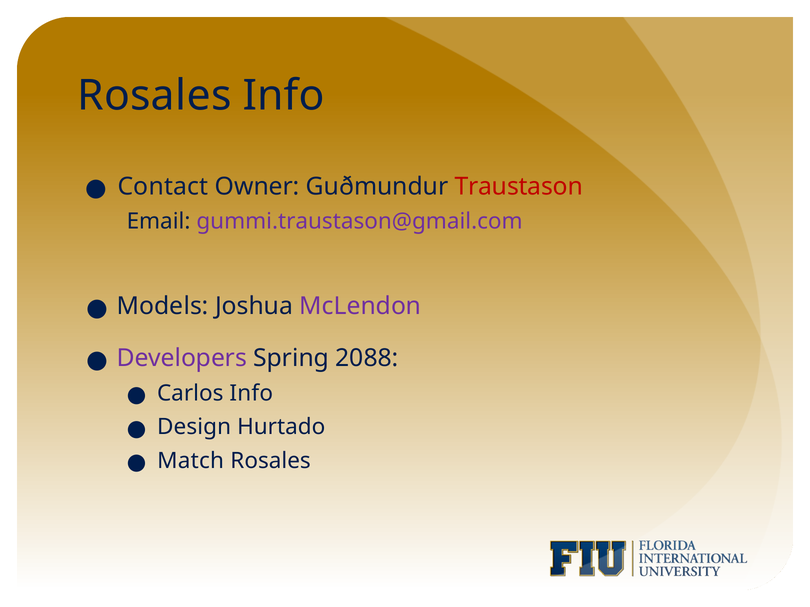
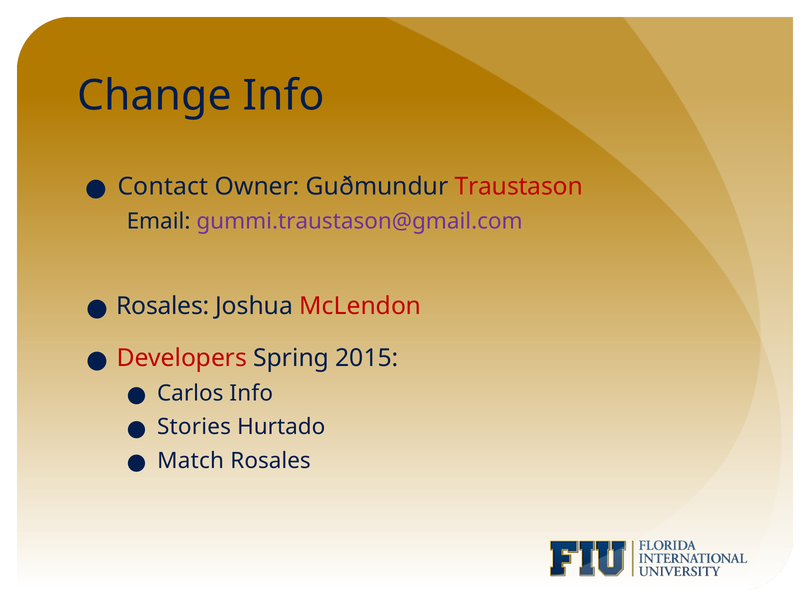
Rosales at (154, 95): Rosales -> Change
Models at (163, 306): Models -> Rosales
McLendon colour: purple -> red
Developers colour: purple -> red
2088: 2088 -> 2015
Design: Design -> Stories
